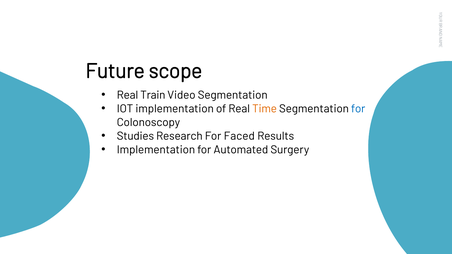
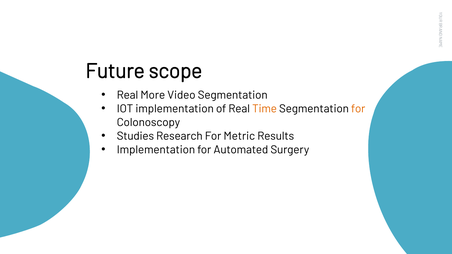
Train: Train -> More
for at (358, 109) colour: blue -> orange
Faced: Faced -> Metric
